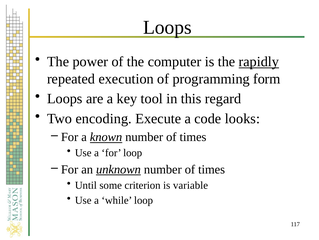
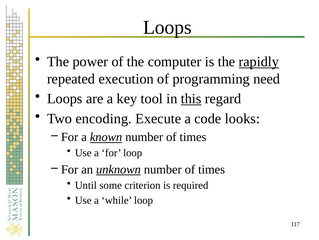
form: form -> need
this underline: none -> present
variable: variable -> required
